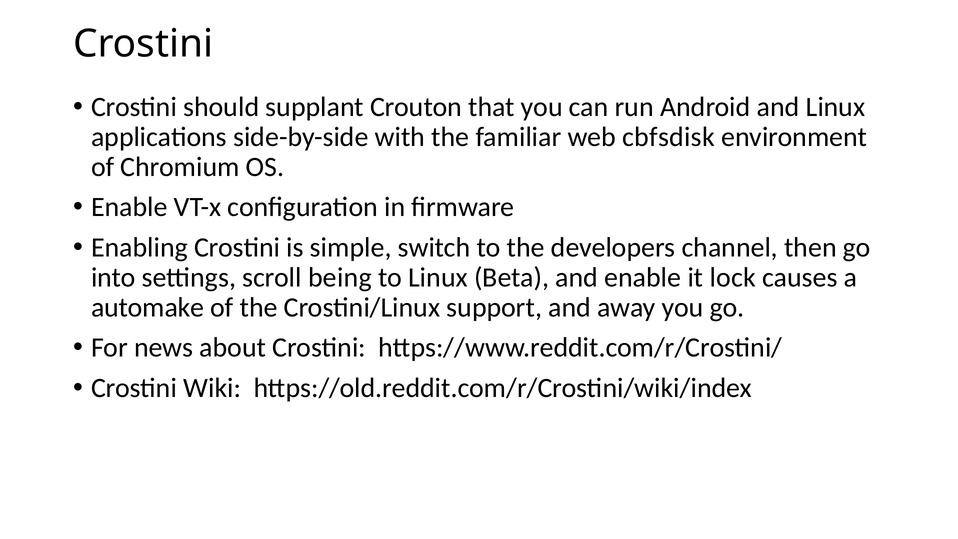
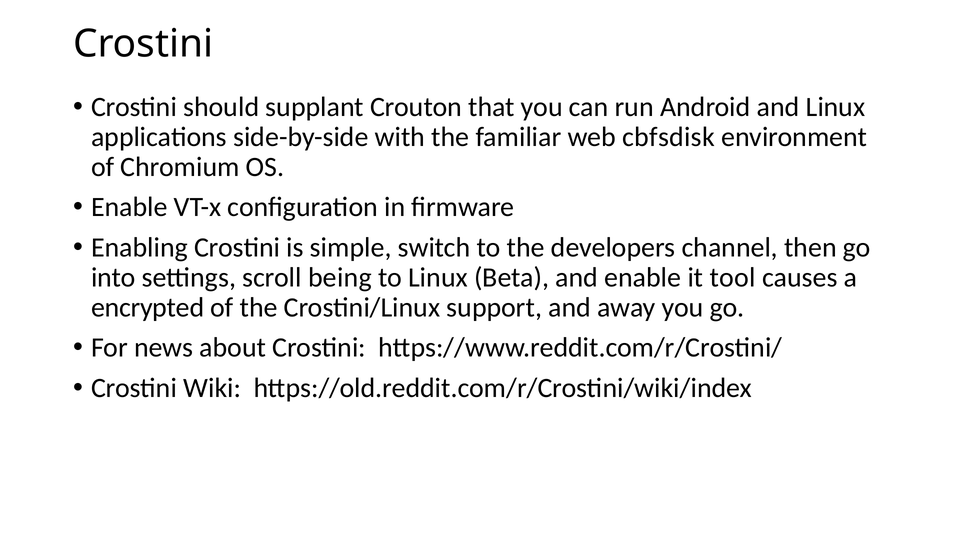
lock: lock -> tool
automake: automake -> encrypted
